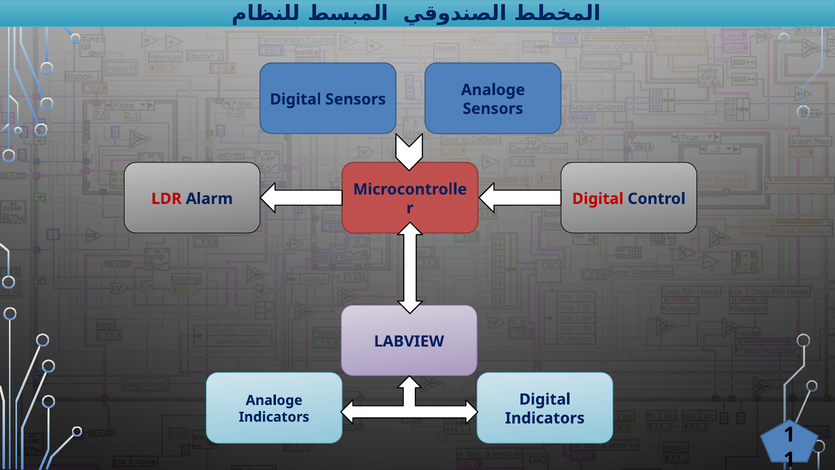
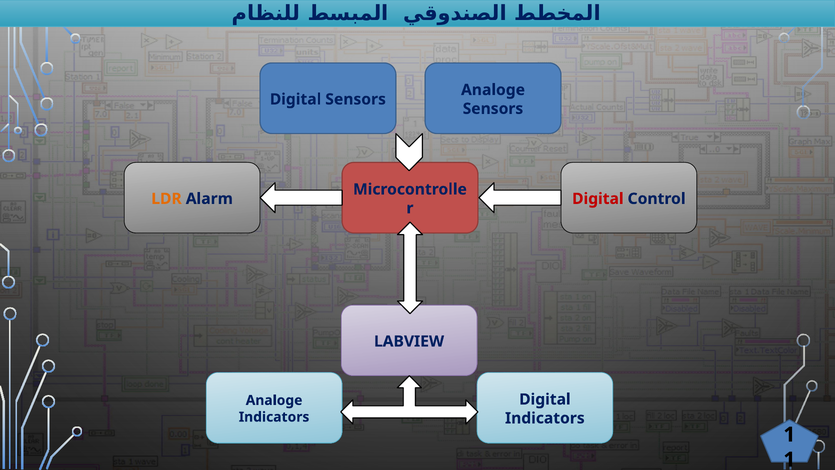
LDR colour: red -> orange
